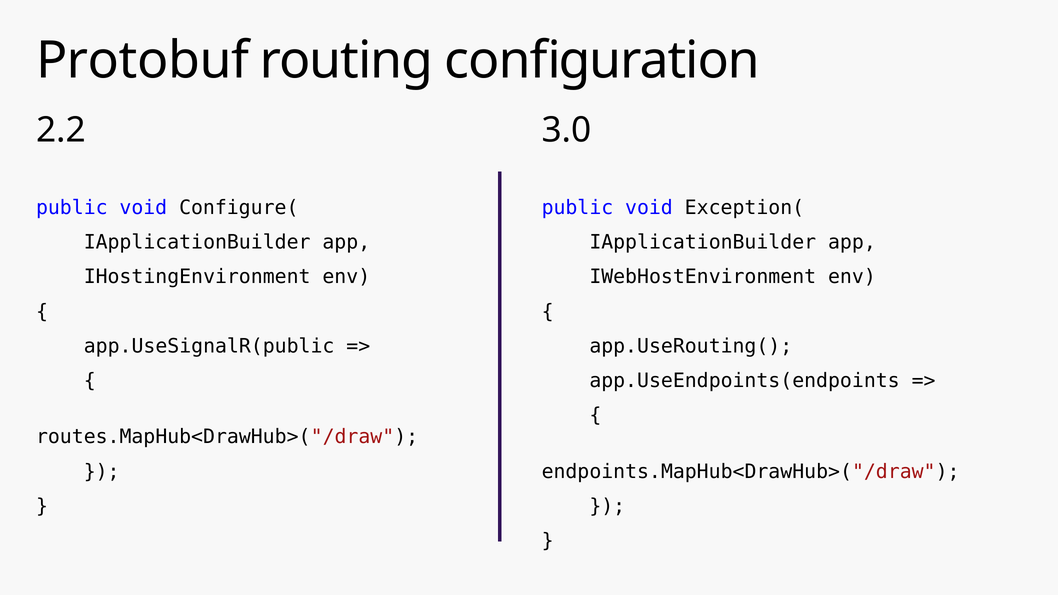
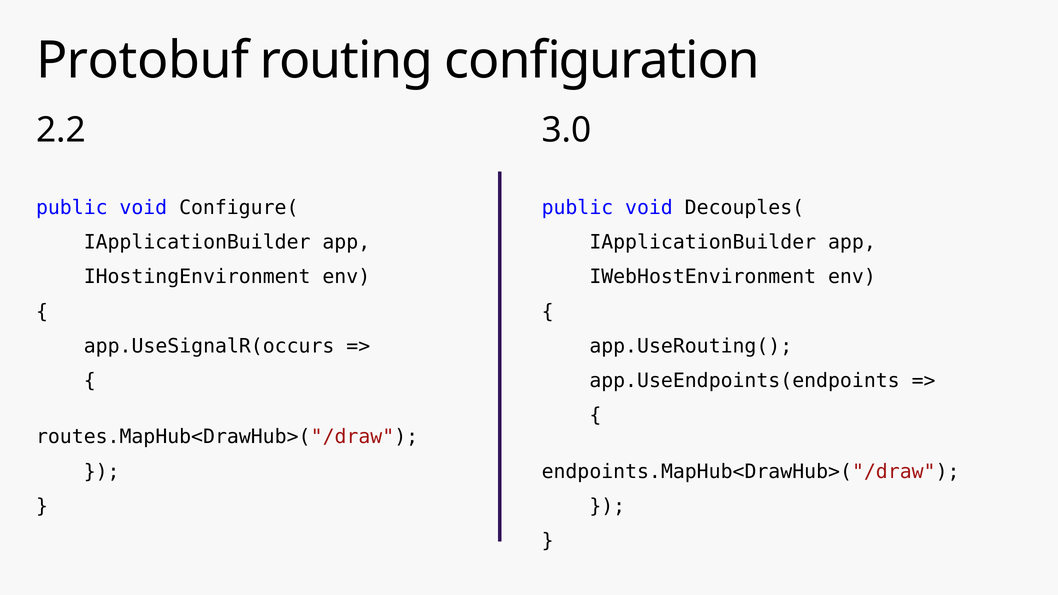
Exception(: Exception( -> Decouples(
app.UseSignalR(public: app.UseSignalR(public -> app.UseSignalR(occurs
